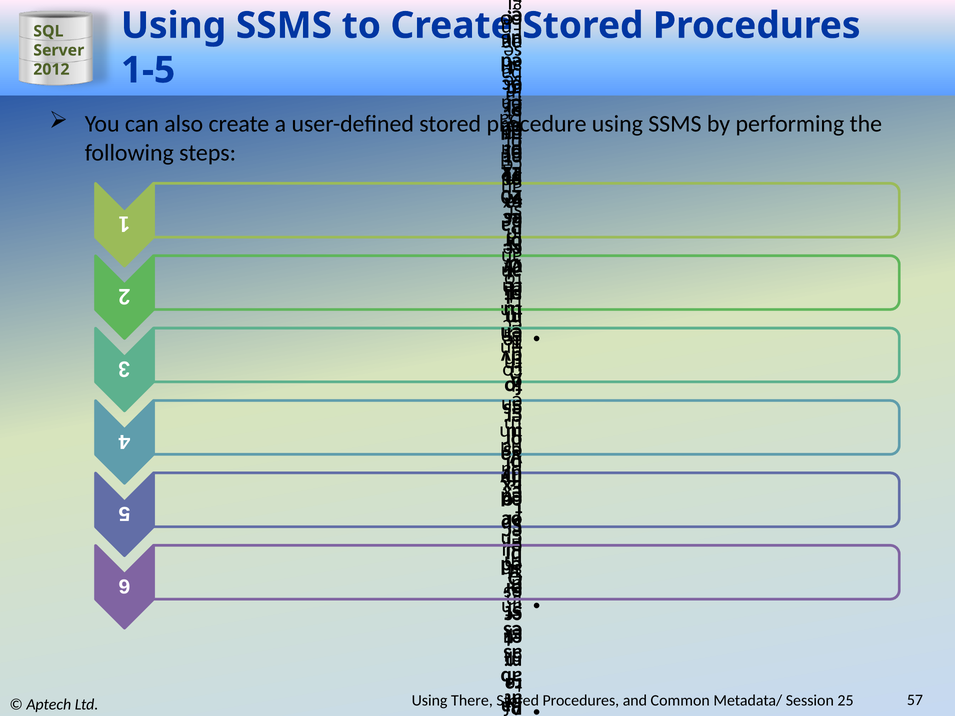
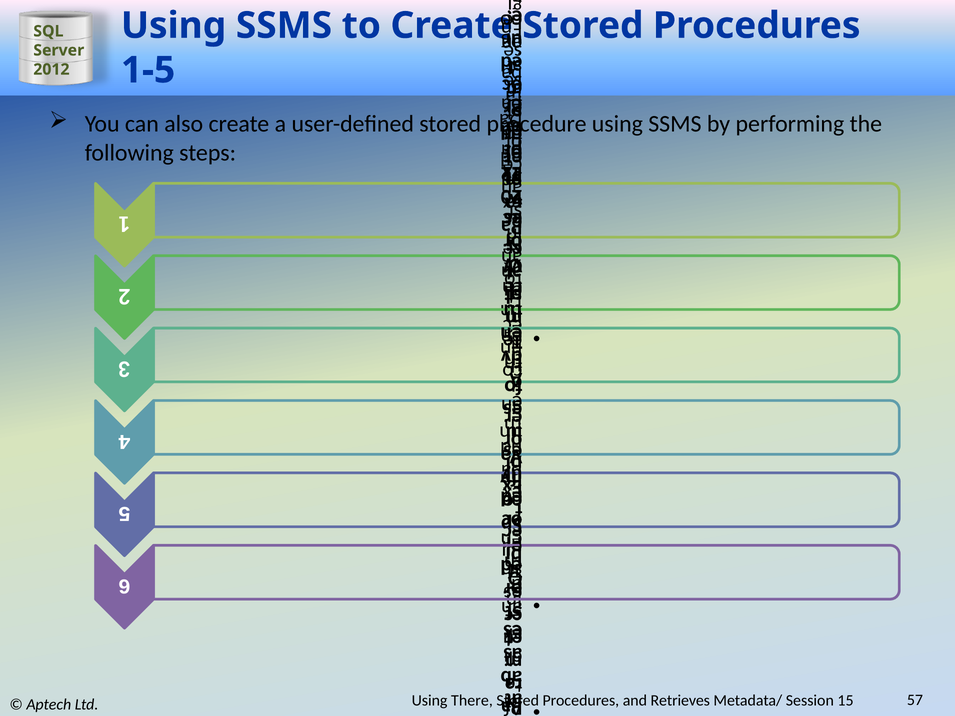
Common: Common -> Retrieves
25: 25 -> 15
